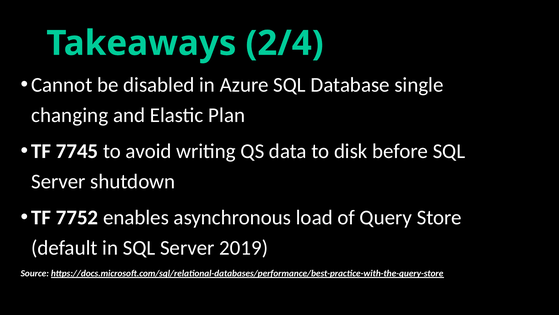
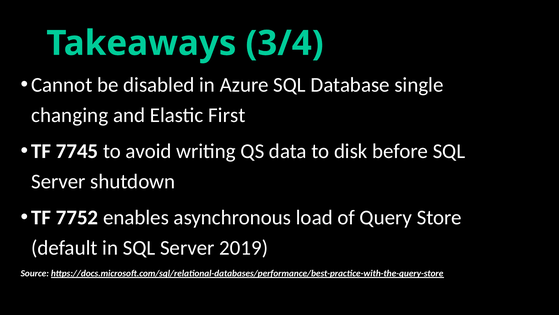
2/4: 2/4 -> 3/4
Plan: Plan -> First
